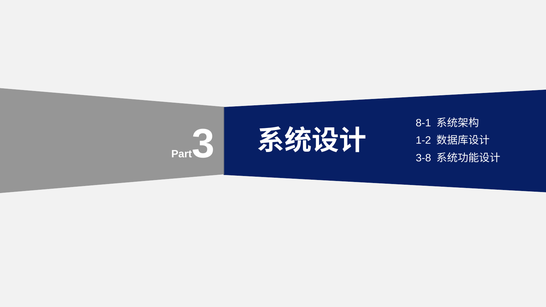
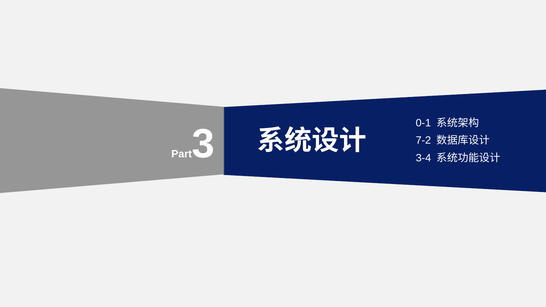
8-1: 8-1 -> 0-1
1-2: 1-2 -> 7-2
3-8: 3-8 -> 3-4
